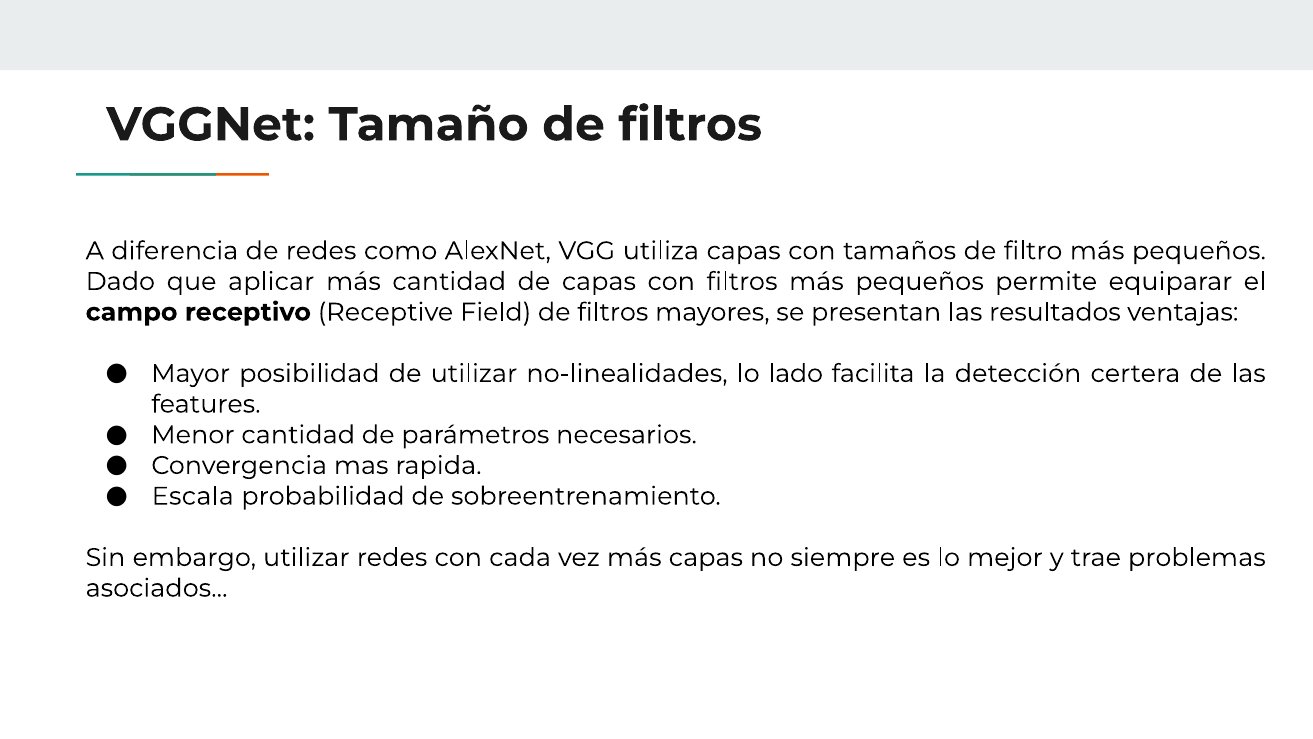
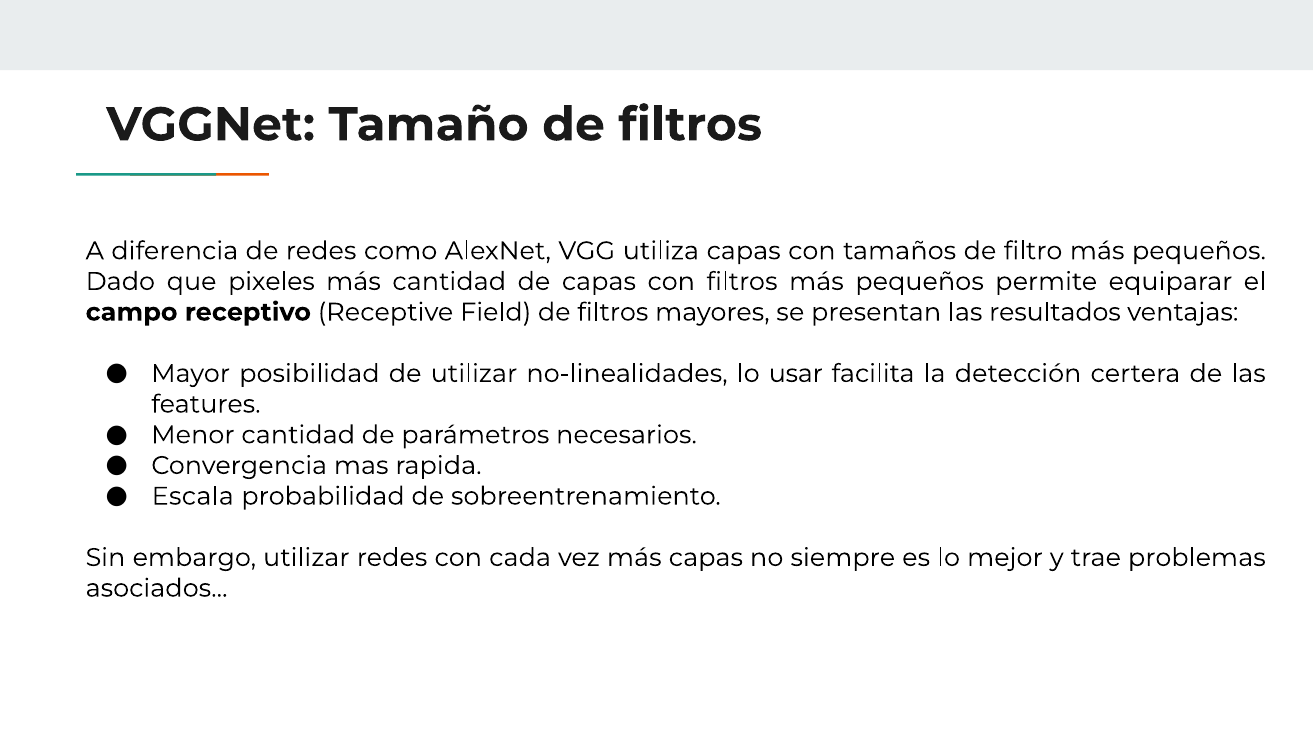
aplicar: aplicar -> pixeles
lado: lado -> usar
